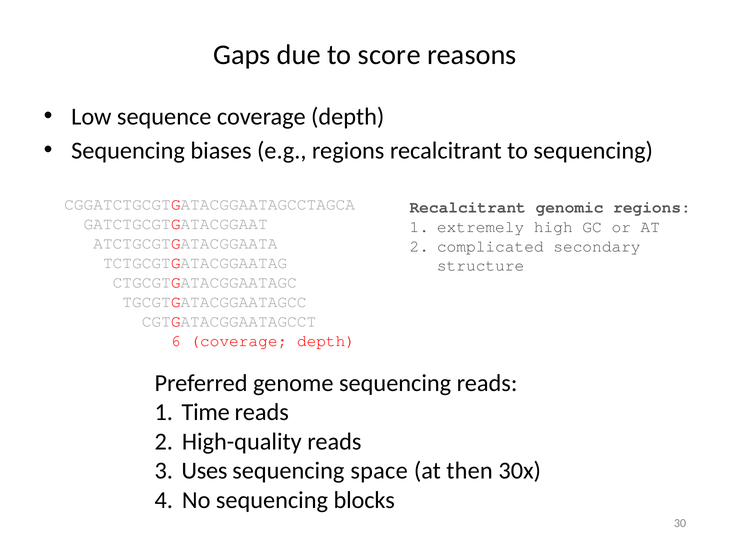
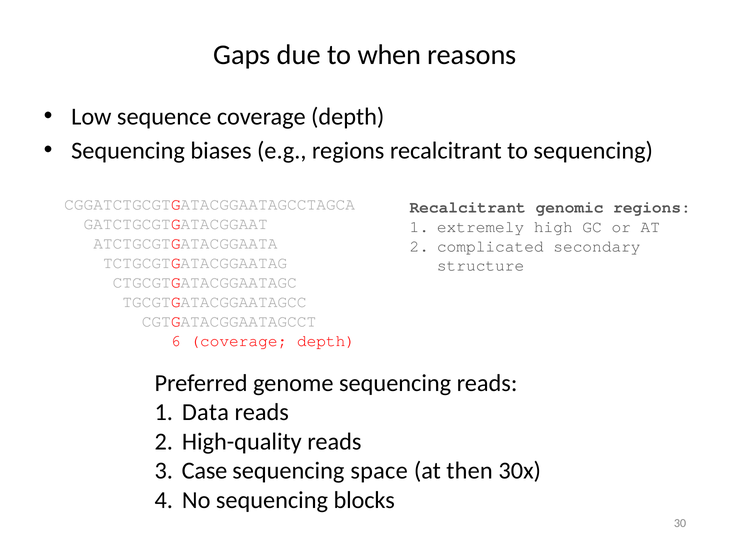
score: score -> when
Time: Time -> Data
Uses: Uses -> Case
